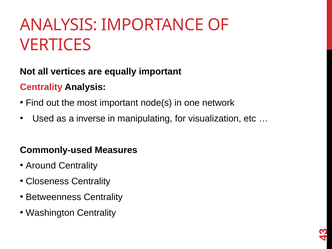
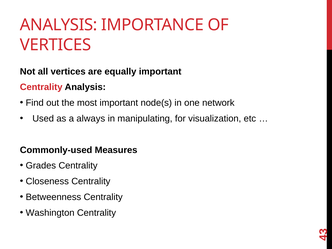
inverse: inverse -> always
Around: Around -> Grades
